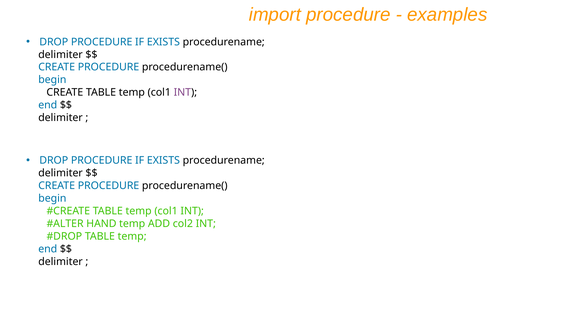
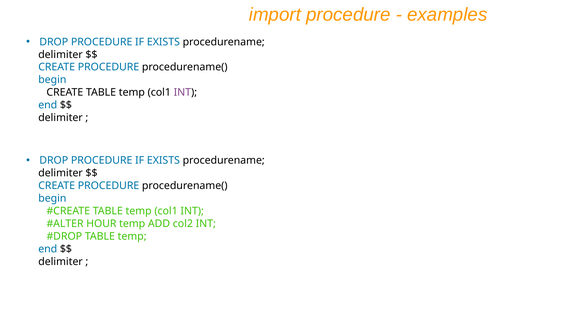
HAND: HAND -> HOUR
